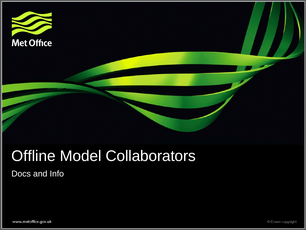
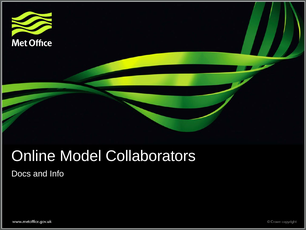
Offline: Offline -> Online
